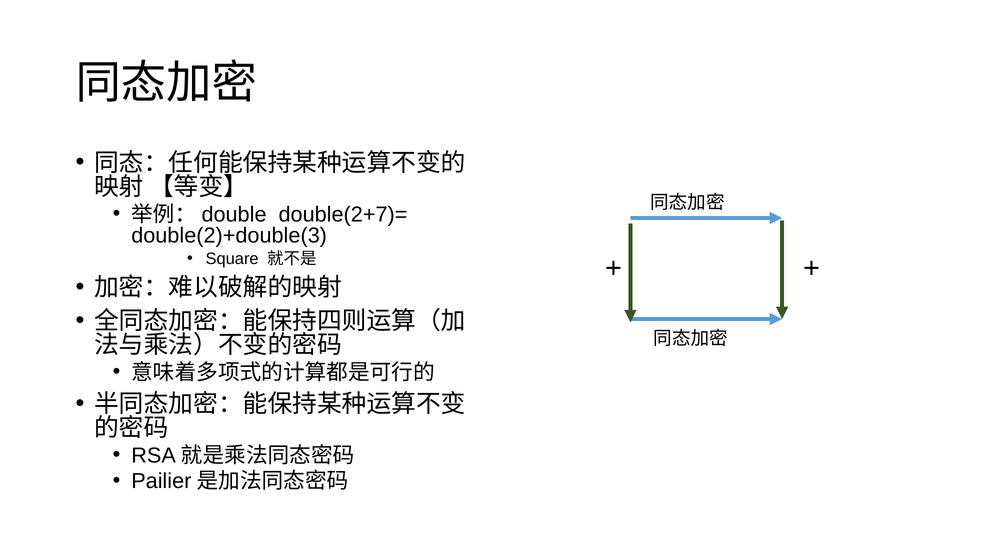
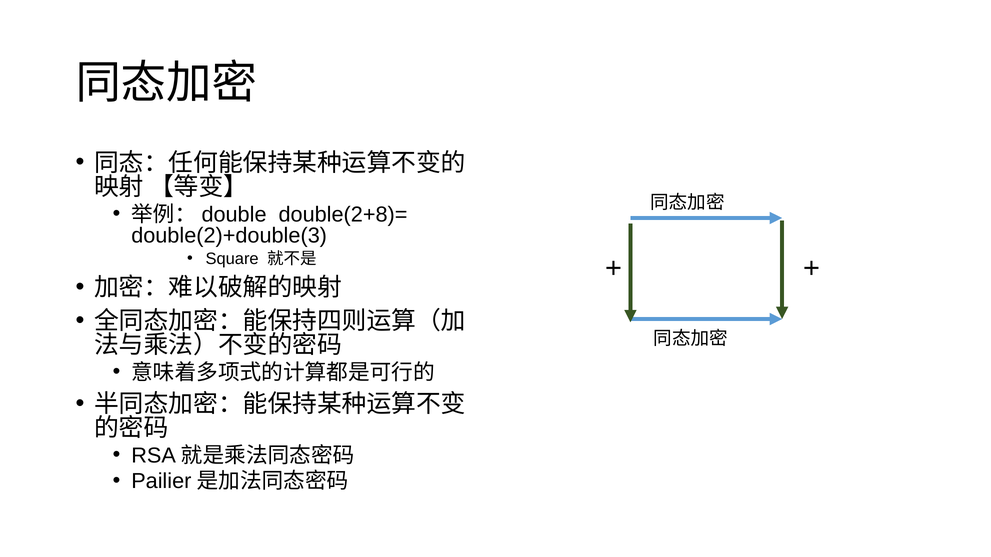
double(2+7)=: double(2+7)= -> double(2+8)=
